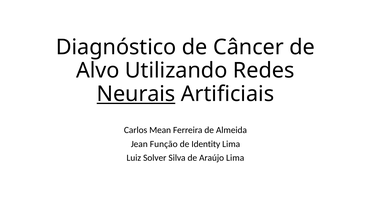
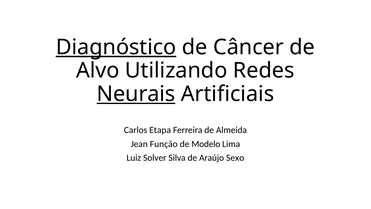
Diagnóstico underline: none -> present
Mean: Mean -> Etapa
Identity: Identity -> Modelo
Araújo Lima: Lima -> Sexo
